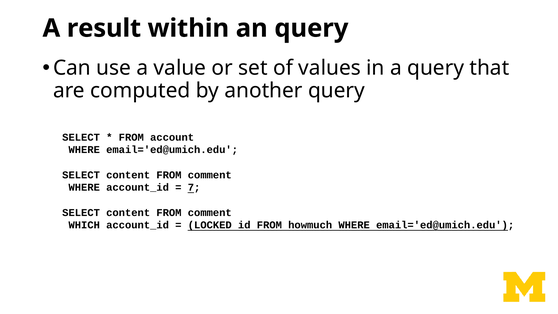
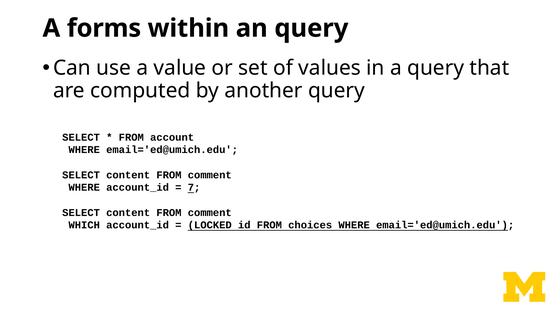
result: result -> forms
howmuch: howmuch -> choices
